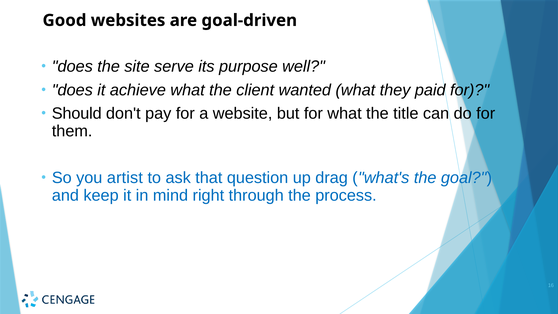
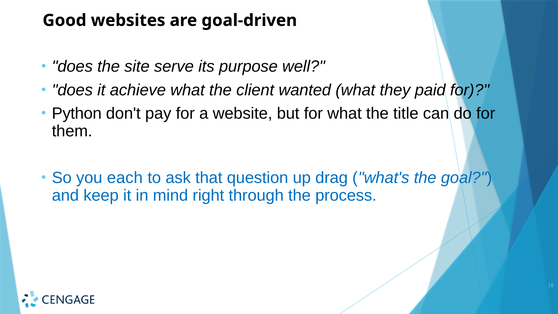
Should: Should -> Python
artist: artist -> each
